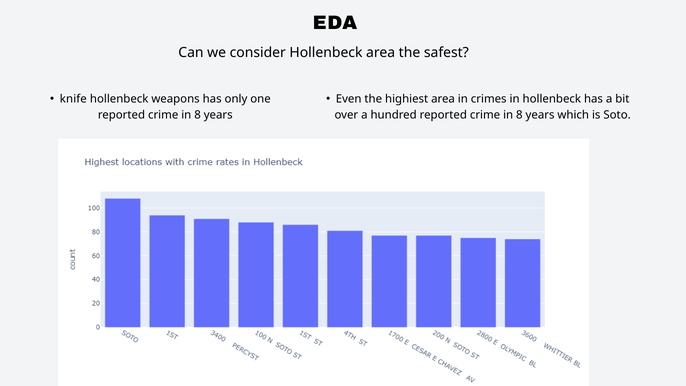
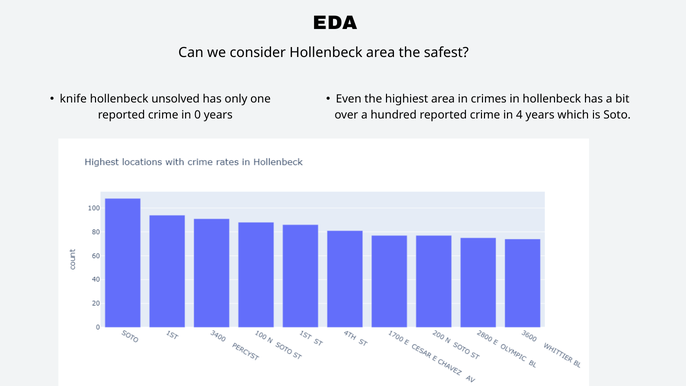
weapons: weapons -> unsolved
8 at (198, 115): 8 -> 0
8 at (519, 115): 8 -> 4
